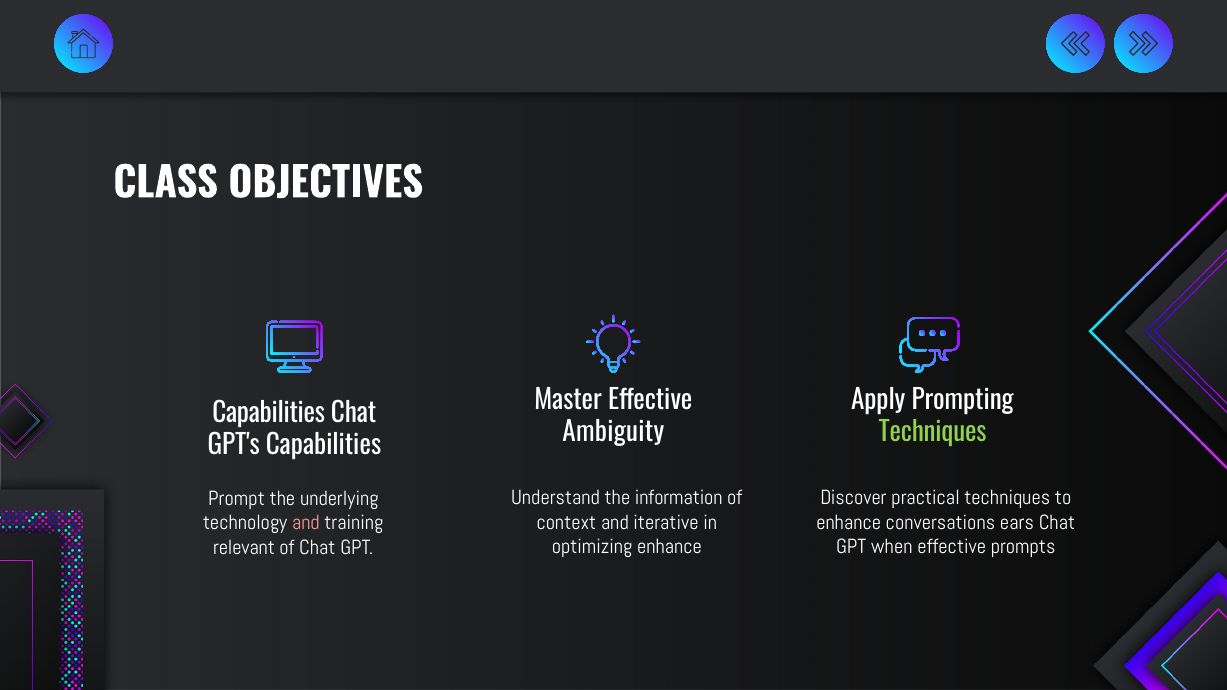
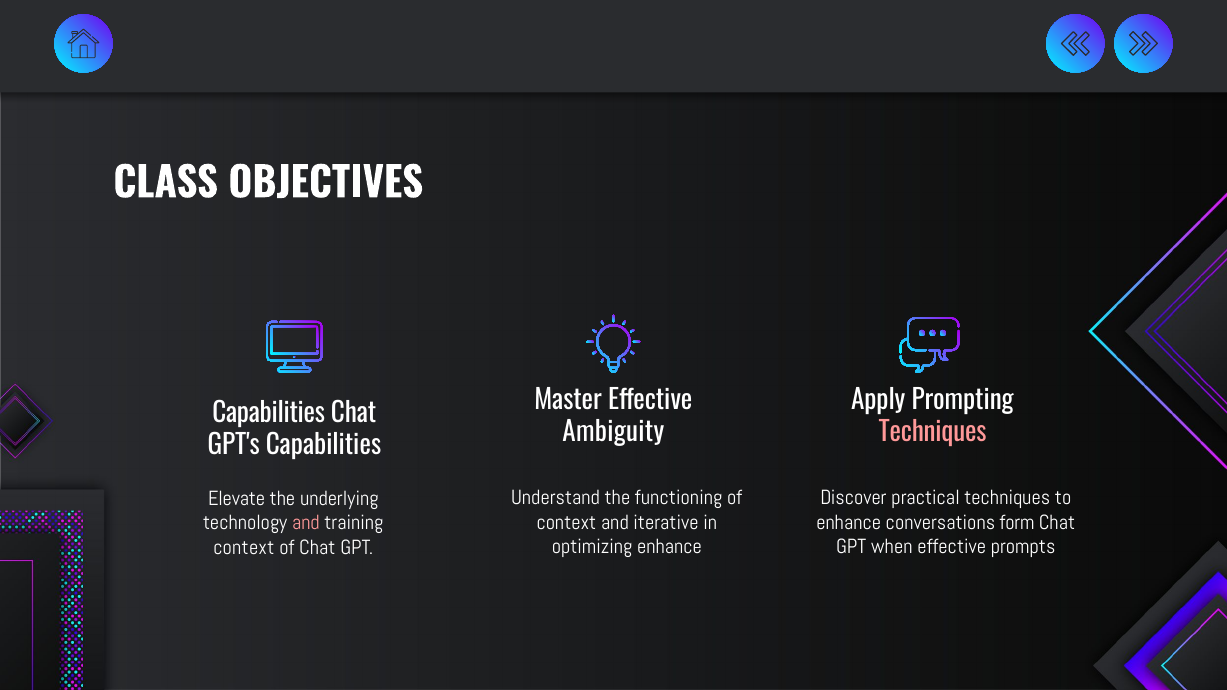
Techniques at (933, 433) colour: light green -> pink
information: information -> functioning
Prompt: Prompt -> Elevate
ears: ears -> form
relevant at (244, 548): relevant -> context
